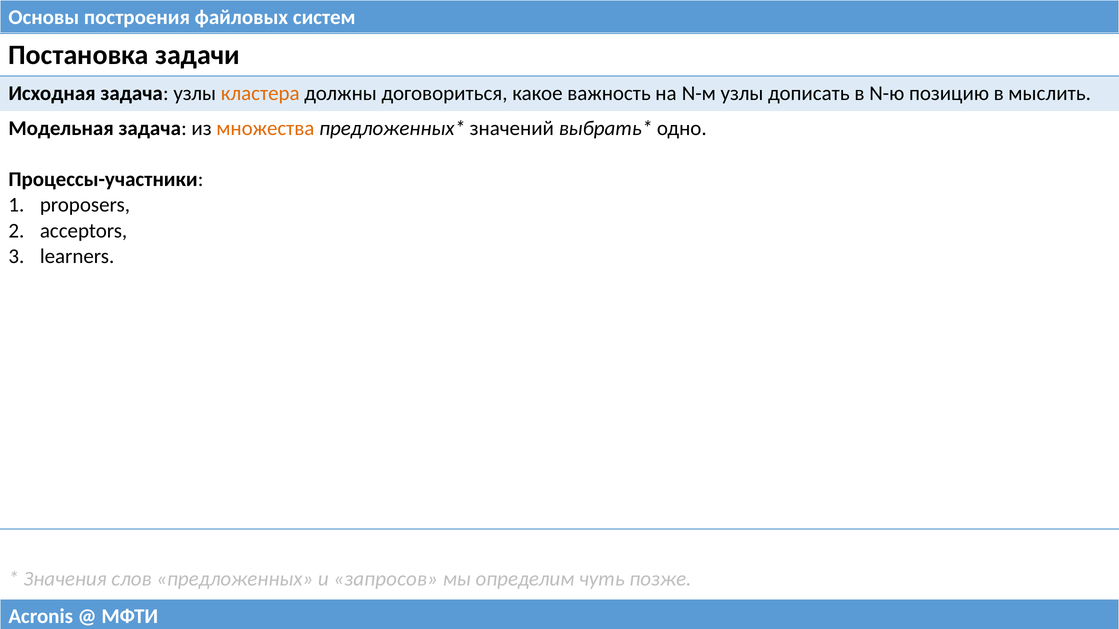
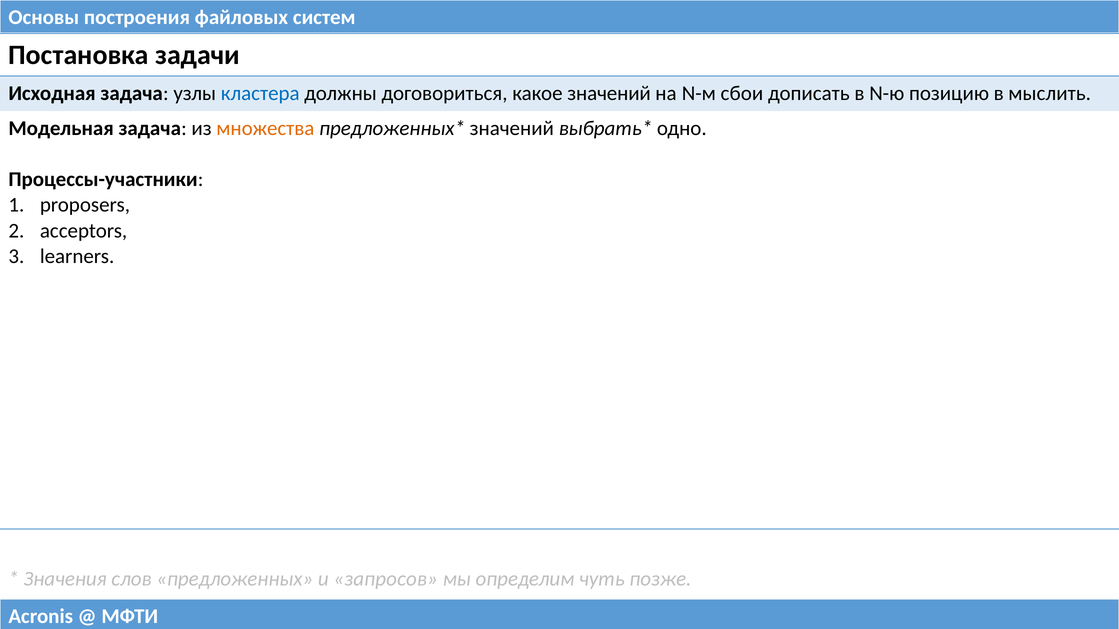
кластера colour: orange -> blue
какое важность: важность -> значений
N-м узлы: узлы -> сбои
